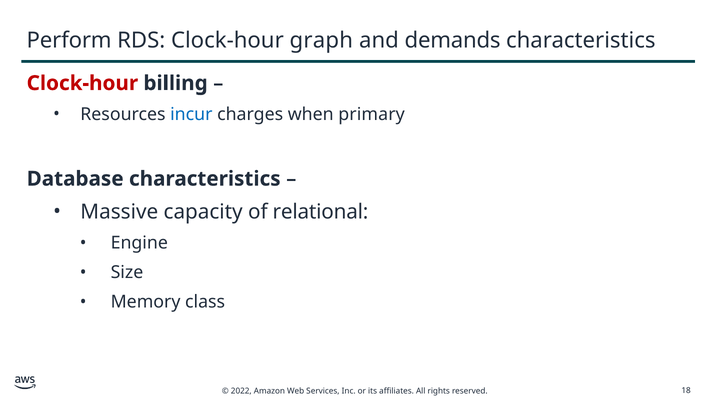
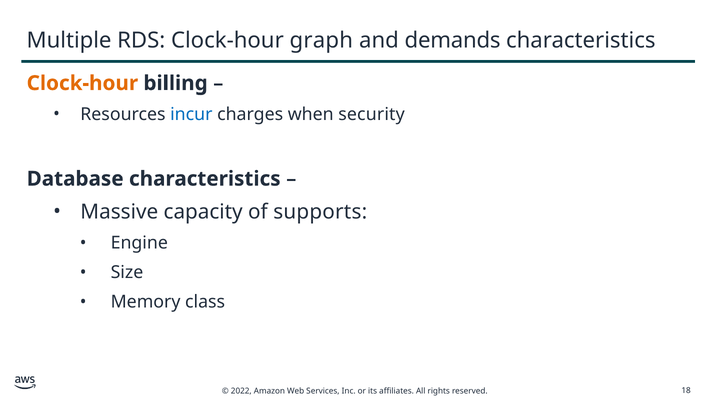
Perform: Perform -> Multiple
Clock-hour at (82, 83) colour: red -> orange
primary: primary -> security
relational: relational -> supports
